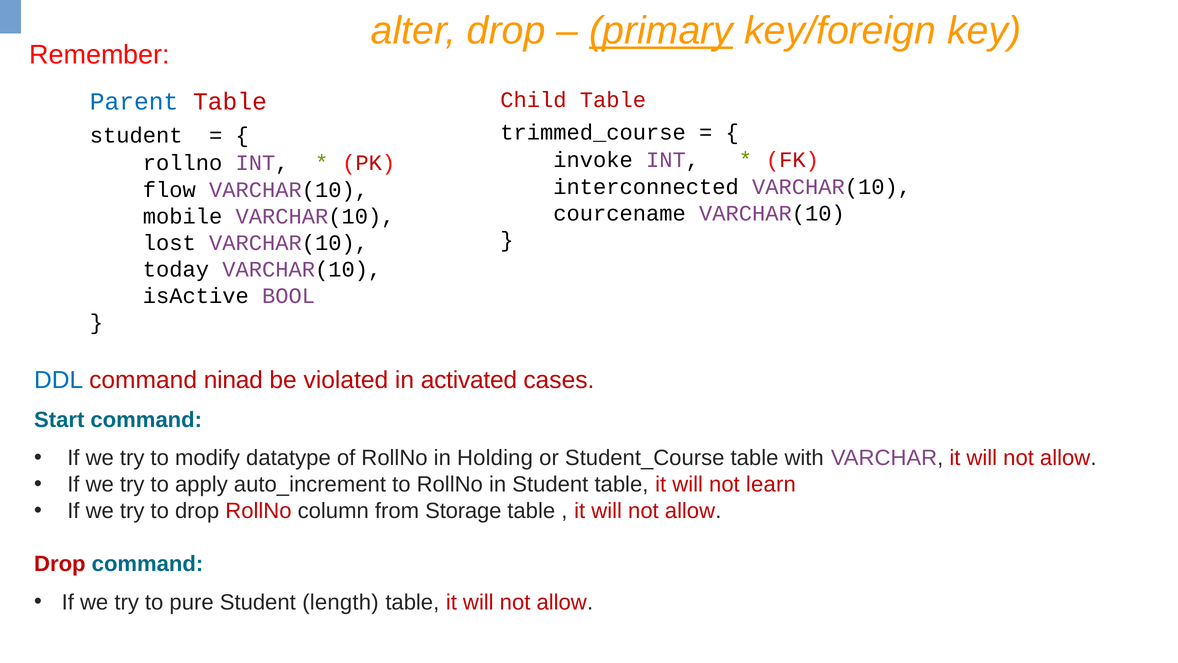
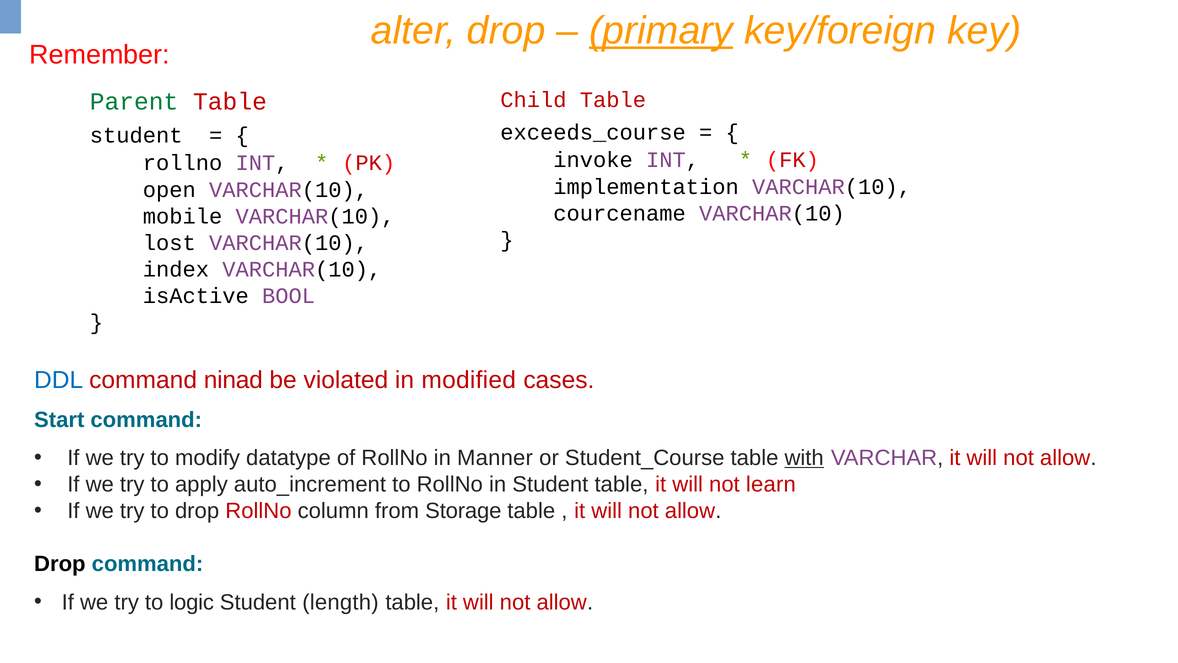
Parent colour: blue -> green
trimmed_course: trimmed_course -> exceeds_course
interconnected: interconnected -> implementation
flow: flow -> open
today: today -> index
activated: activated -> modified
Holding: Holding -> Manner
with underline: none -> present
Drop at (60, 564) colour: red -> black
pure: pure -> logic
